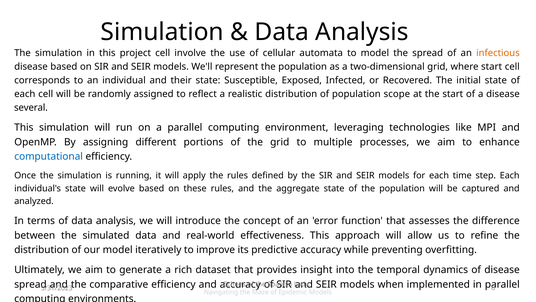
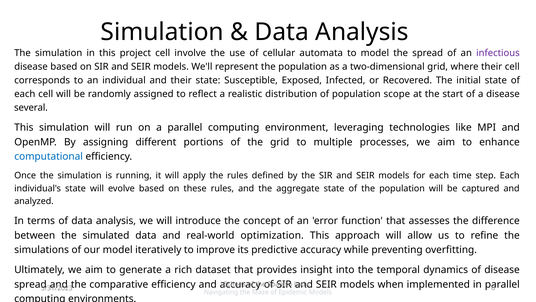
infectious colour: orange -> purple
where start: start -> their
effectiveness: effectiveness -> optimization
distribution at (42, 249): distribution -> simulations
